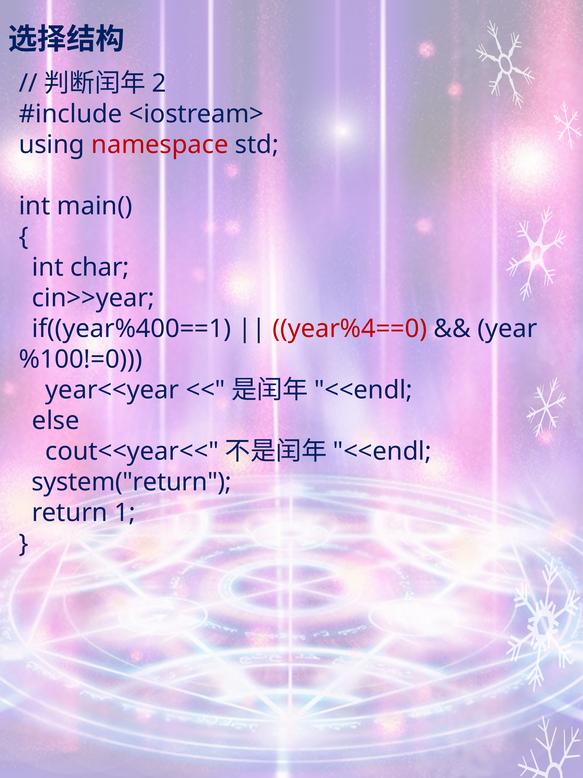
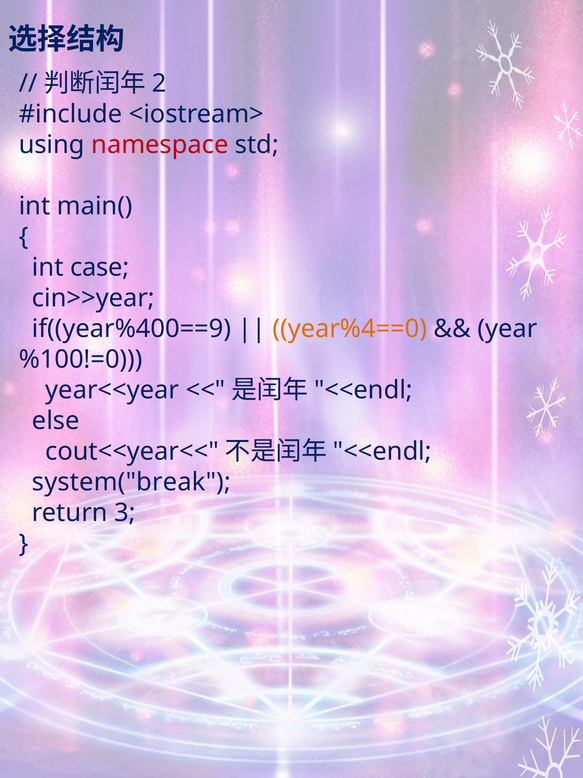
char: char -> case
if((year%400==1: if((year%400==1 -> if((year%400==9
year%4==0 colour: red -> orange
system("return: system("return -> system("break
1: 1 -> 3
